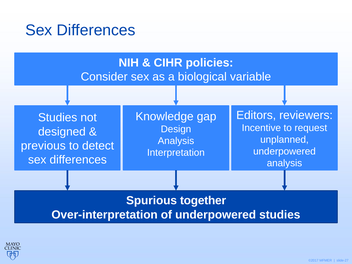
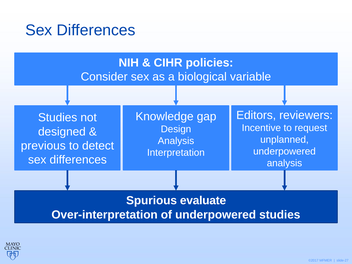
together: together -> evaluate
